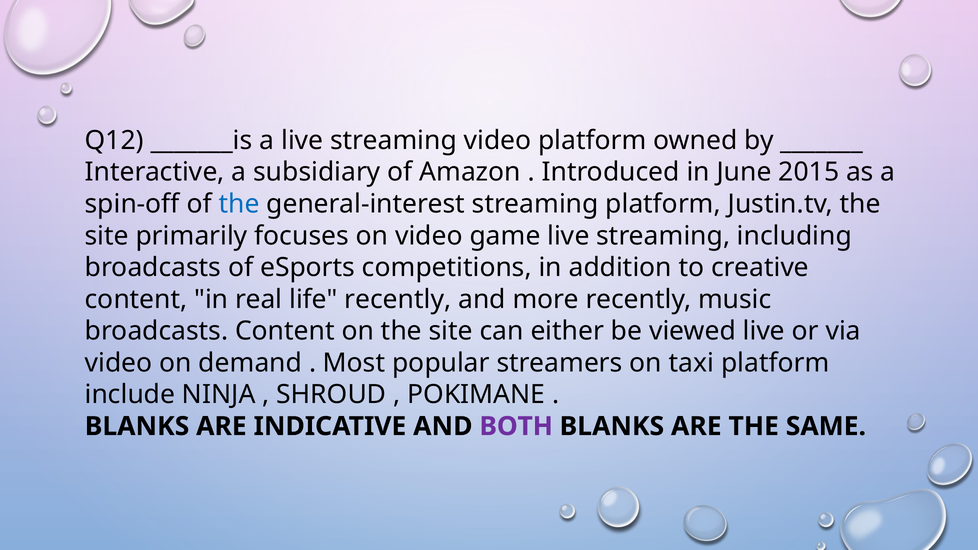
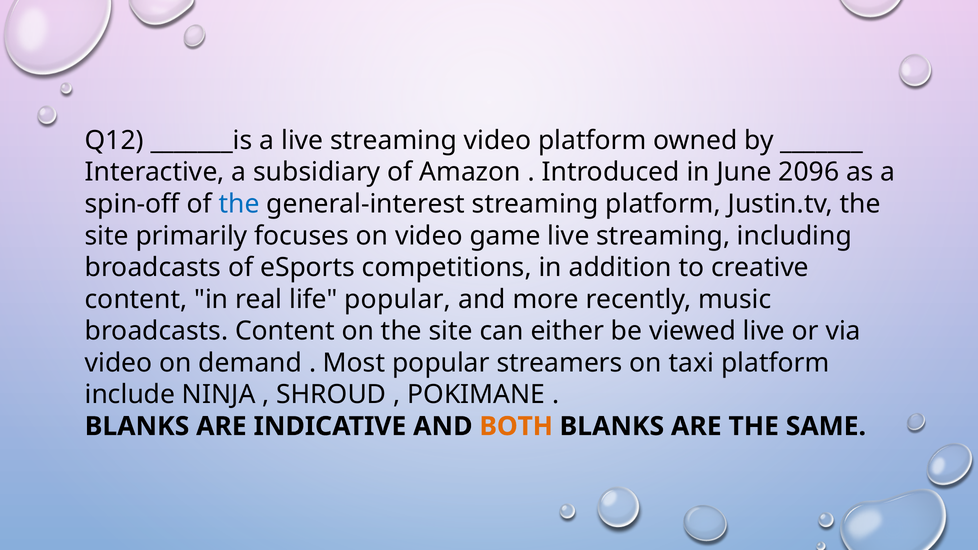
2015: 2015 -> 2096
life recently: recently -> popular
BOTH colour: purple -> orange
